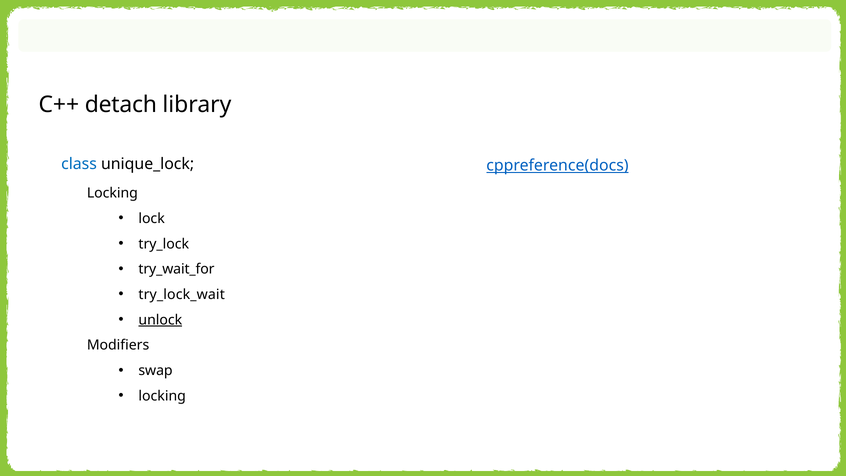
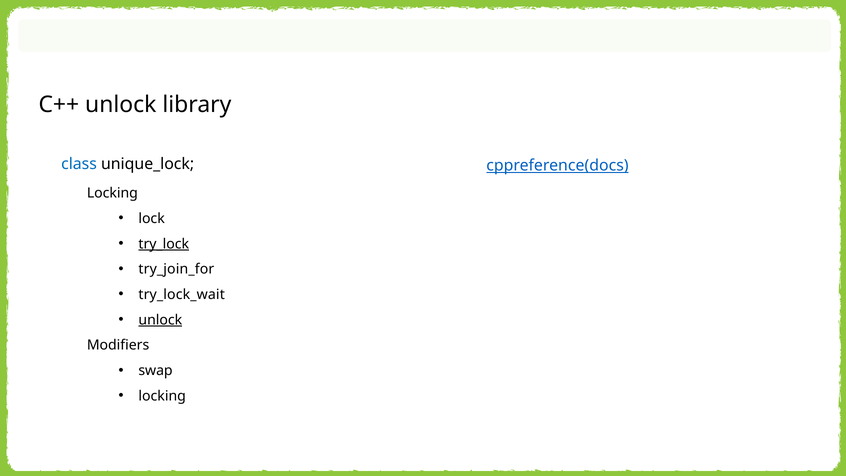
C++ detach: detach -> unlock
try_lock underline: none -> present
try_wait_for: try_wait_for -> try_join_for
